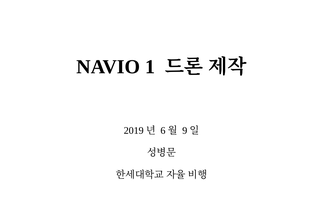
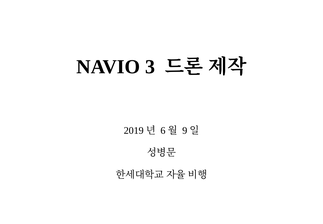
1: 1 -> 3
